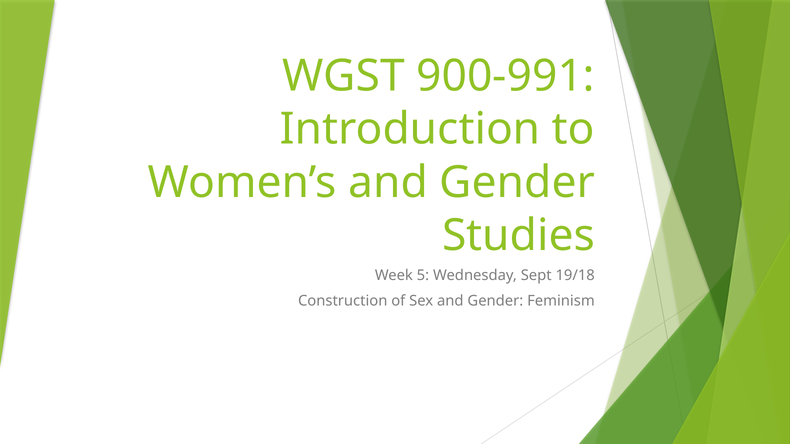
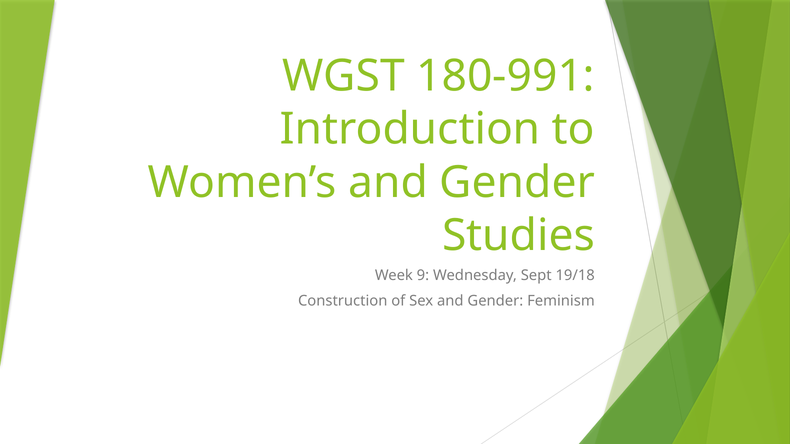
900-991: 900-991 -> 180-991
5: 5 -> 9
